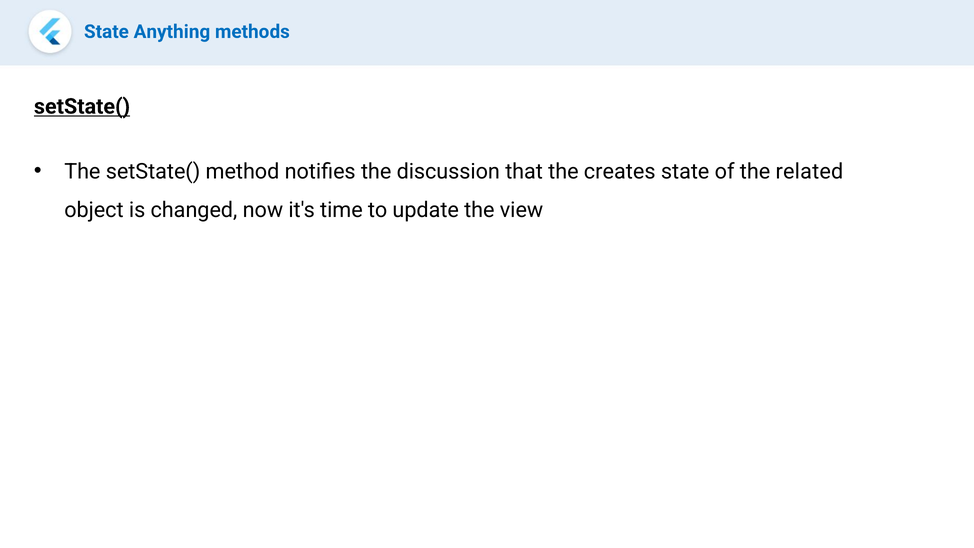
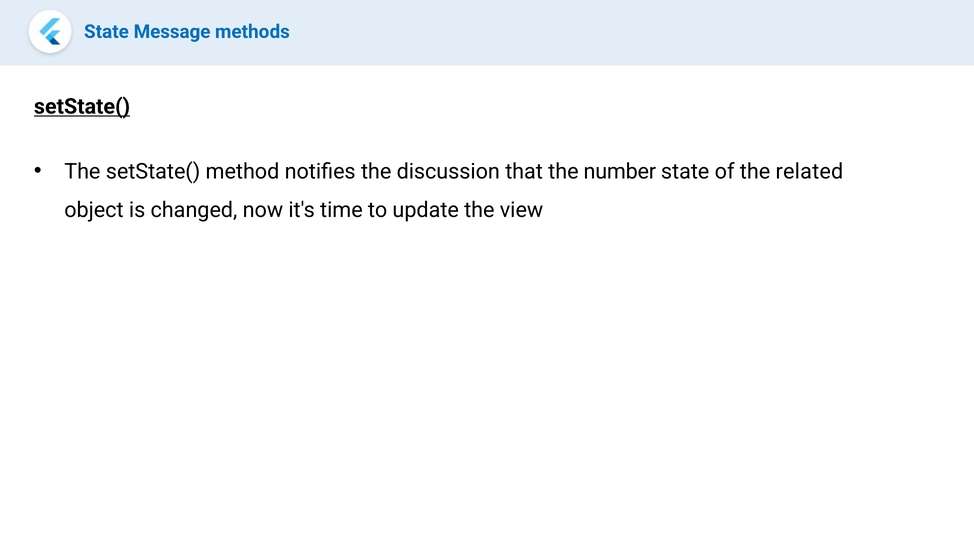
Anything: Anything -> Message
creates: creates -> number
